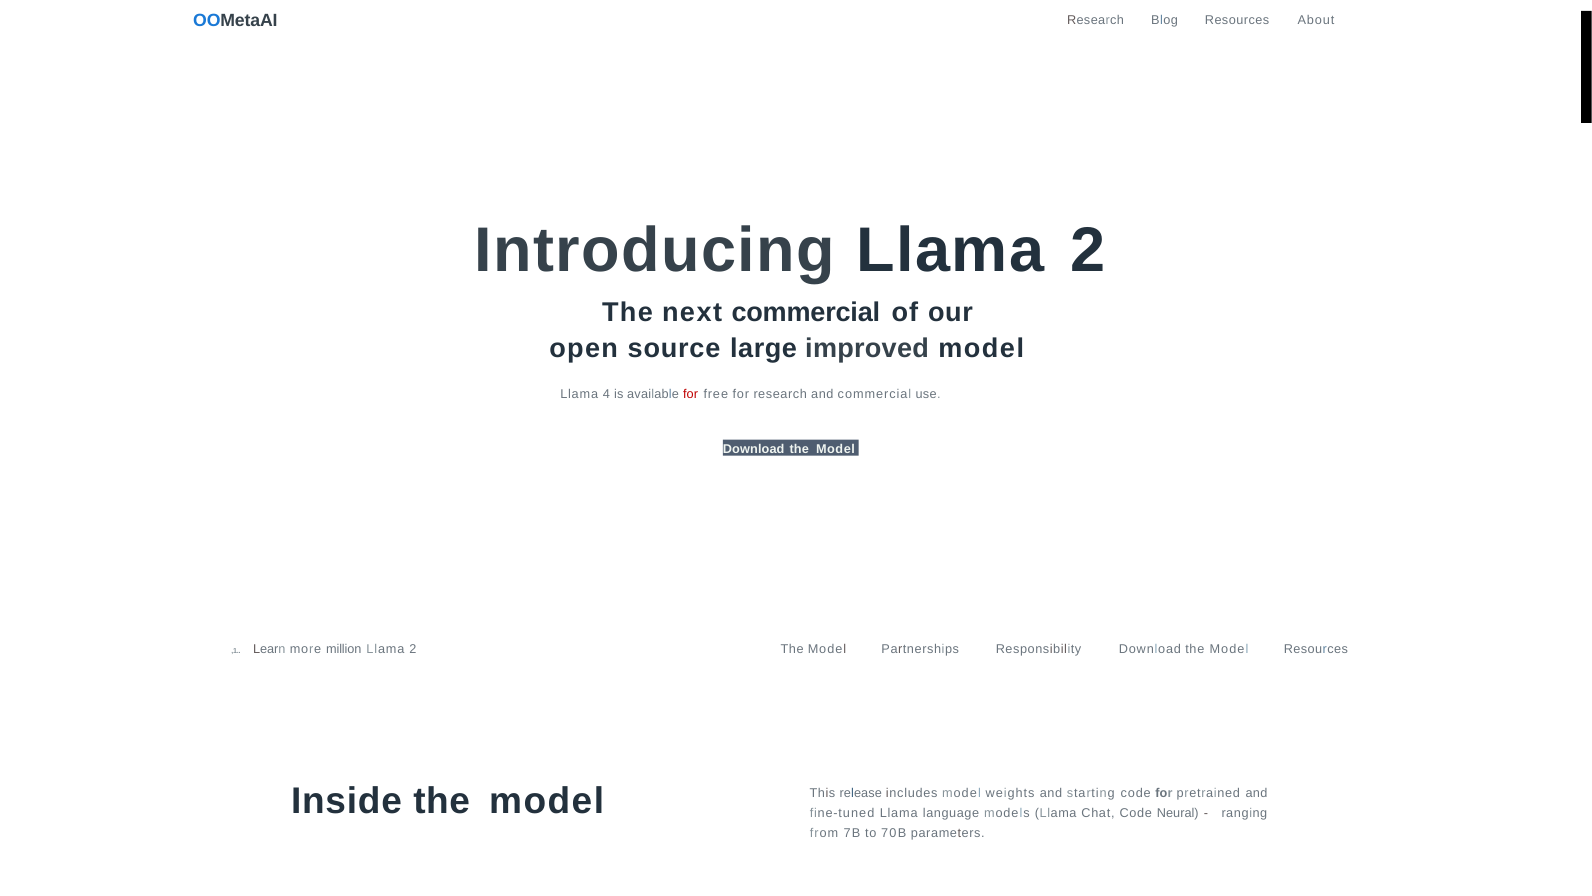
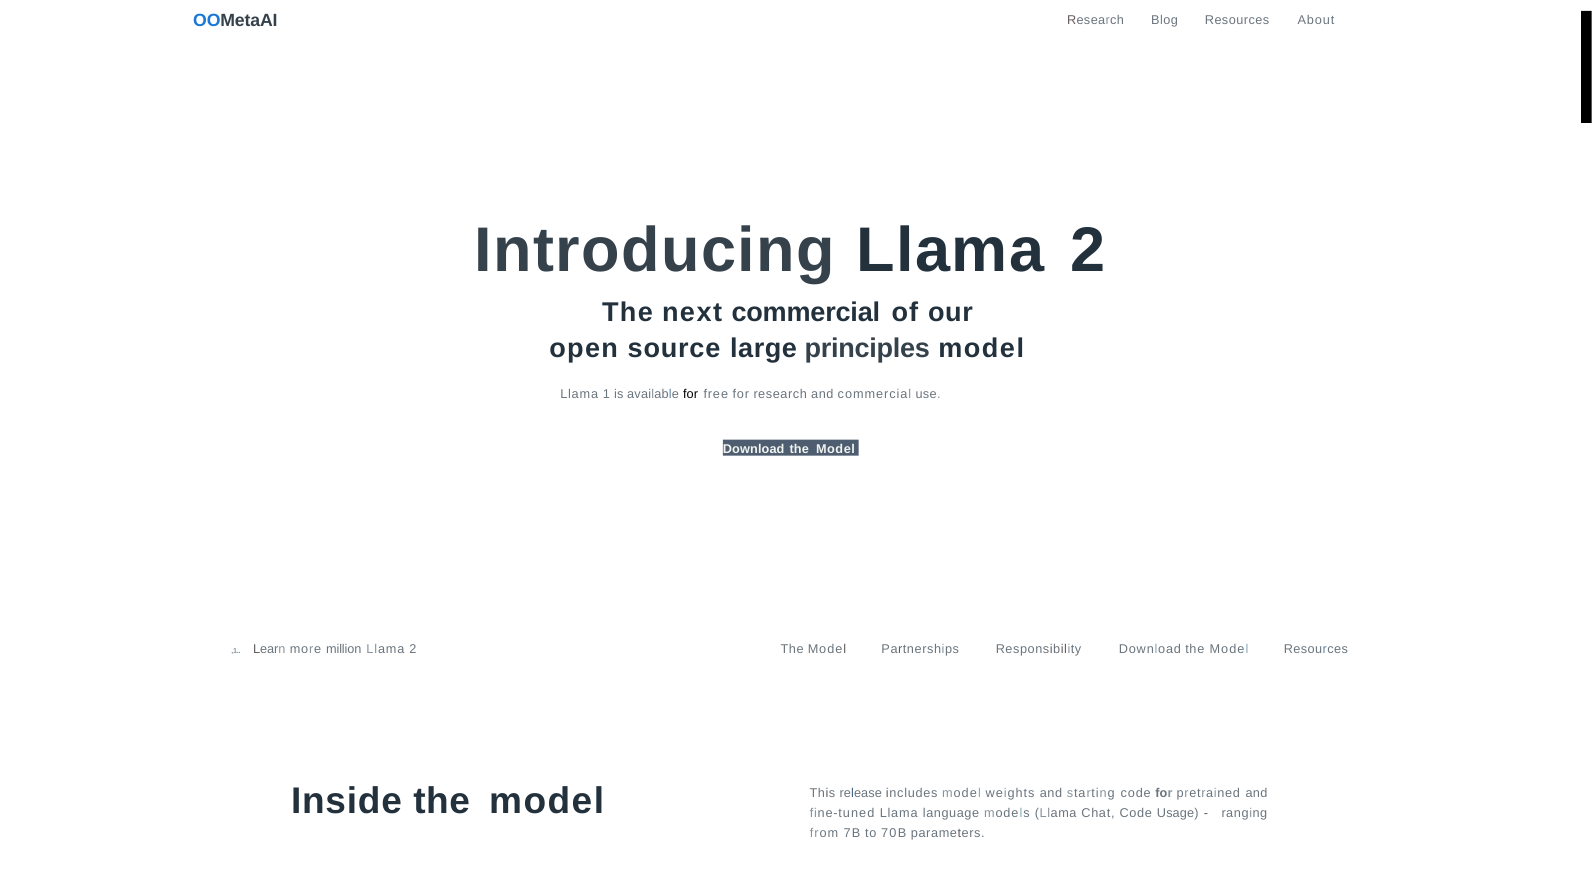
improved: improved -> principles
4: 4 -> 1
for at (691, 394) colour: red -> black
Neural: Neural -> Usage
